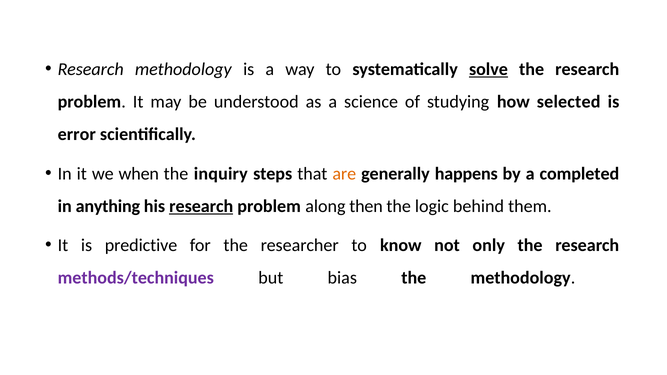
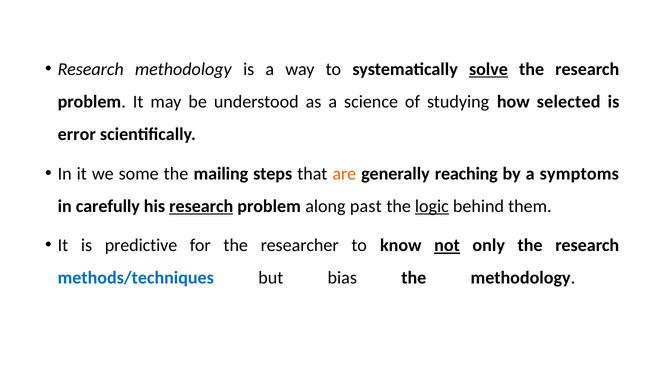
when: when -> some
inquiry: inquiry -> mailing
happens: happens -> reaching
completed: completed -> symptoms
anything: anything -> carefully
then: then -> past
logic underline: none -> present
not underline: none -> present
methods/techniques colour: purple -> blue
